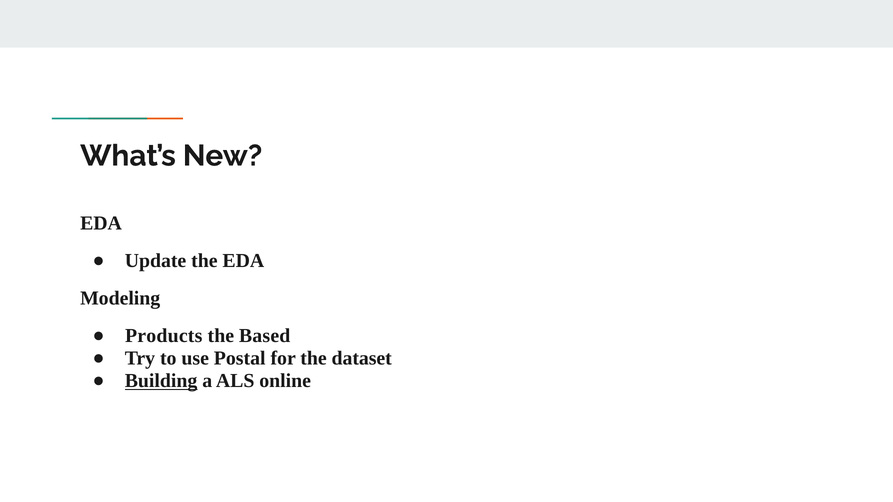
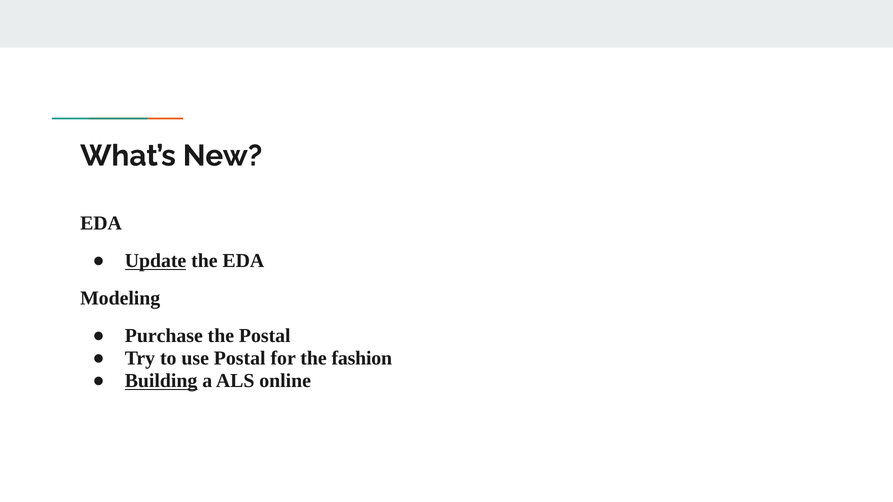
Update underline: none -> present
Products: Products -> Purchase
the Based: Based -> Postal
dataset: dataset -> fashion
